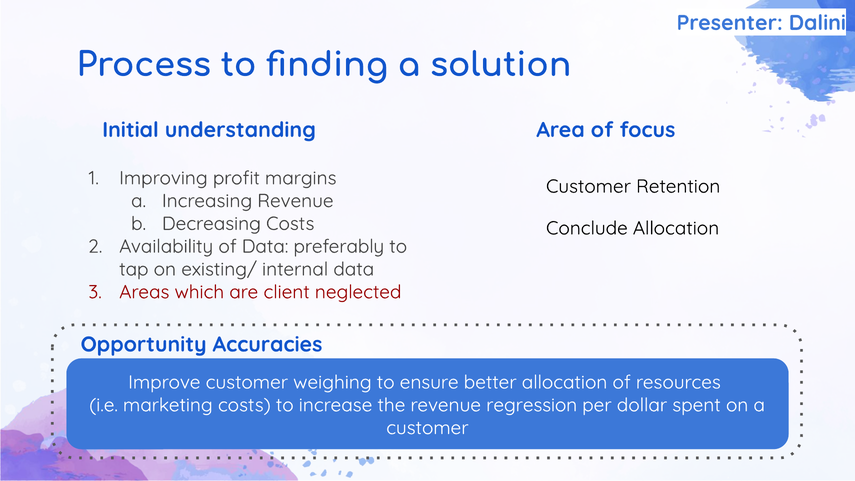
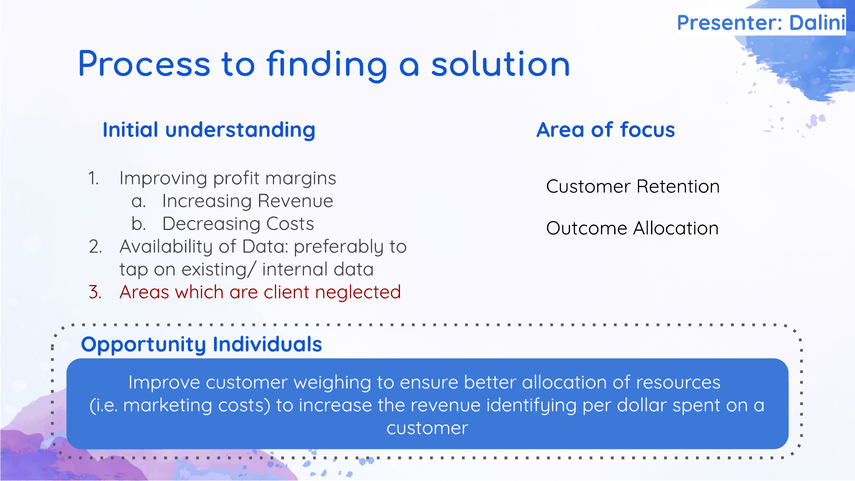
Conclude: Conclude -> Outcome
Accuracies: Accuracies -> Individuals
regression: regression -> identifying
